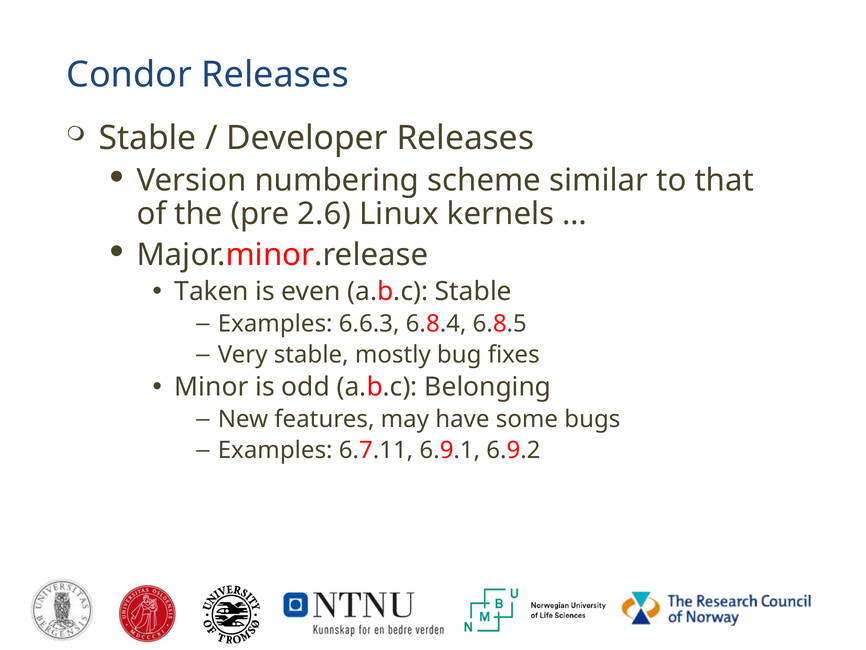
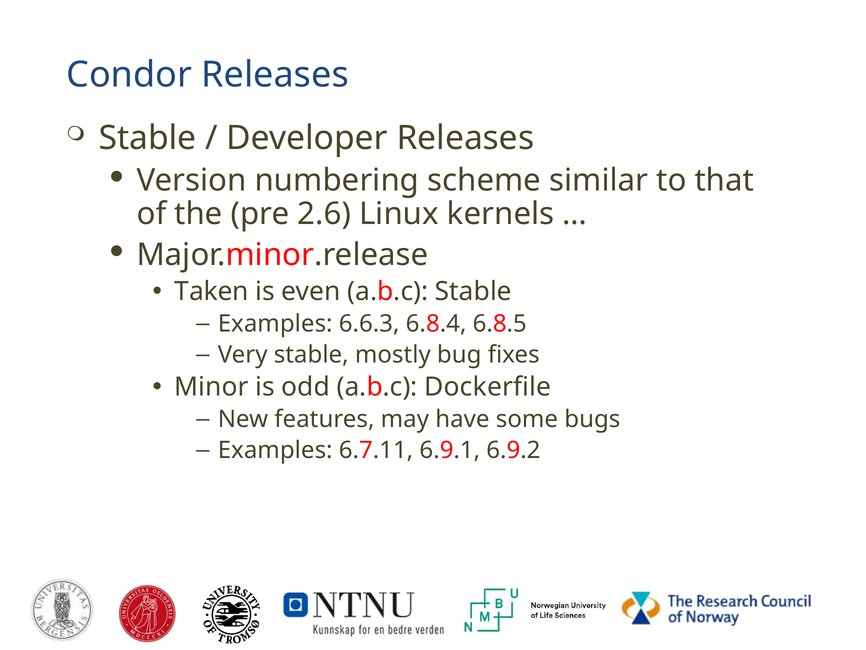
Belonging: Belonging -> Dockerfile
